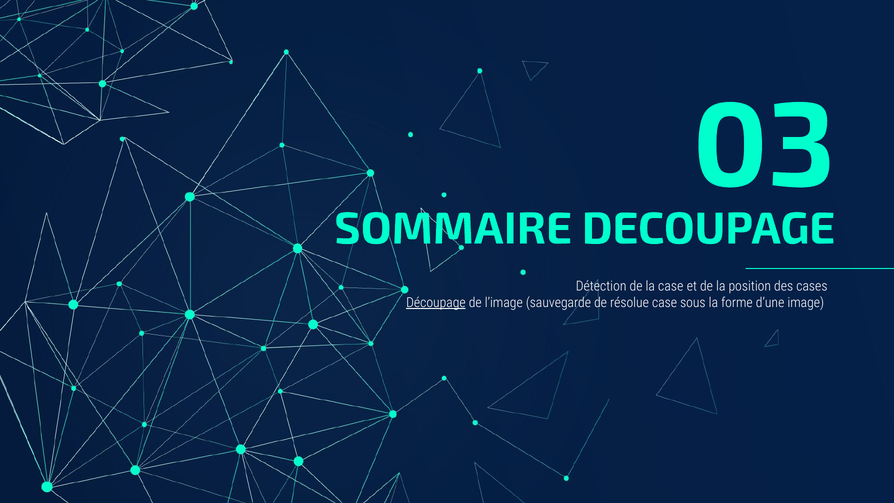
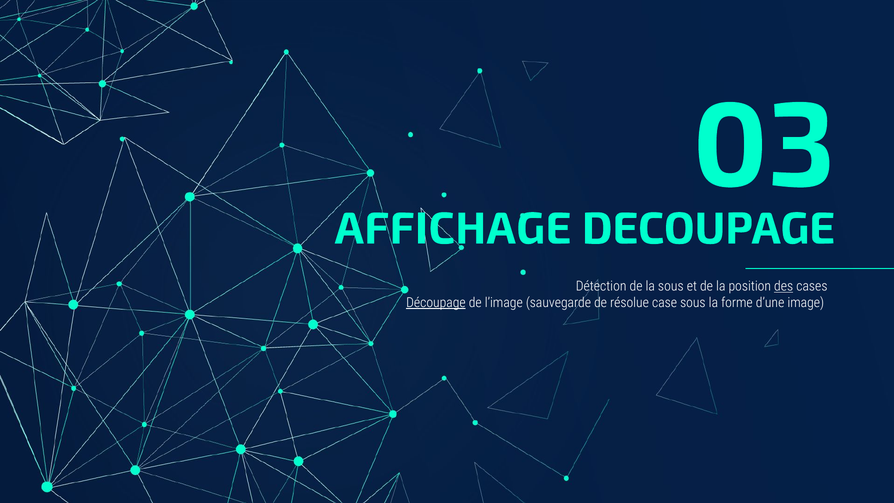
SOMMAIRE: SOMMAIRE -> AFFICHAGE
la case: case -> sous
des underline: none -> present
